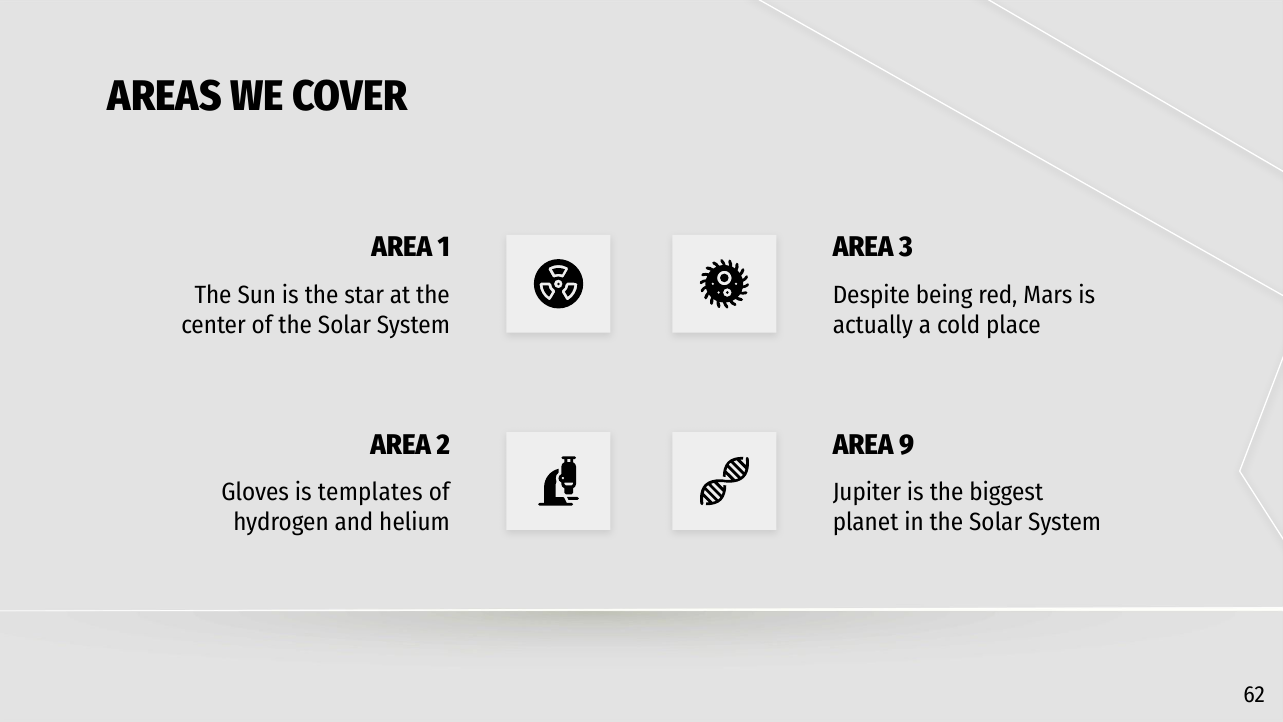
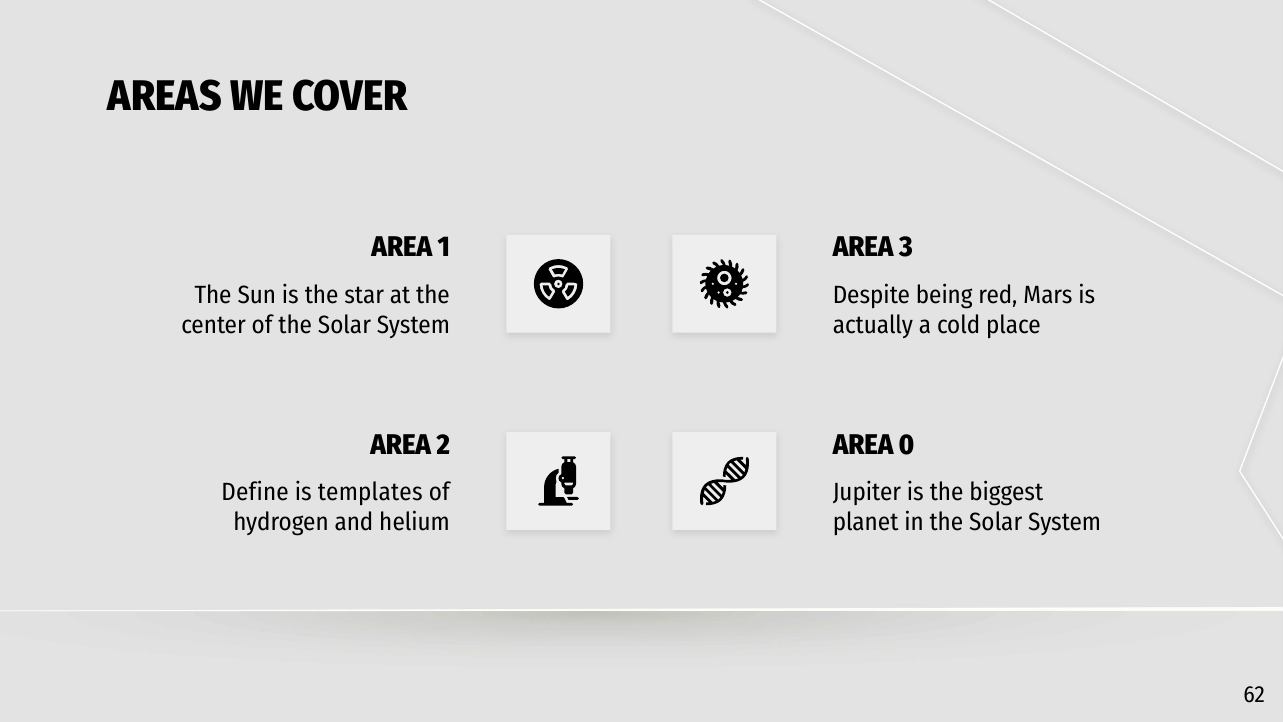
9: 9 -> 0
Gloves: Gloves -> Define
